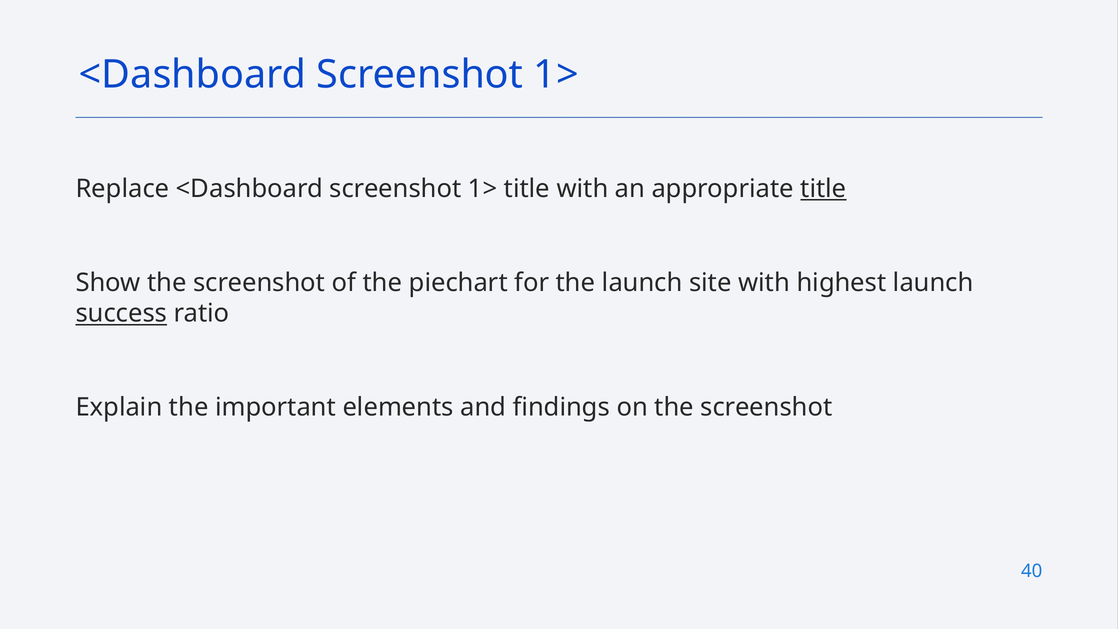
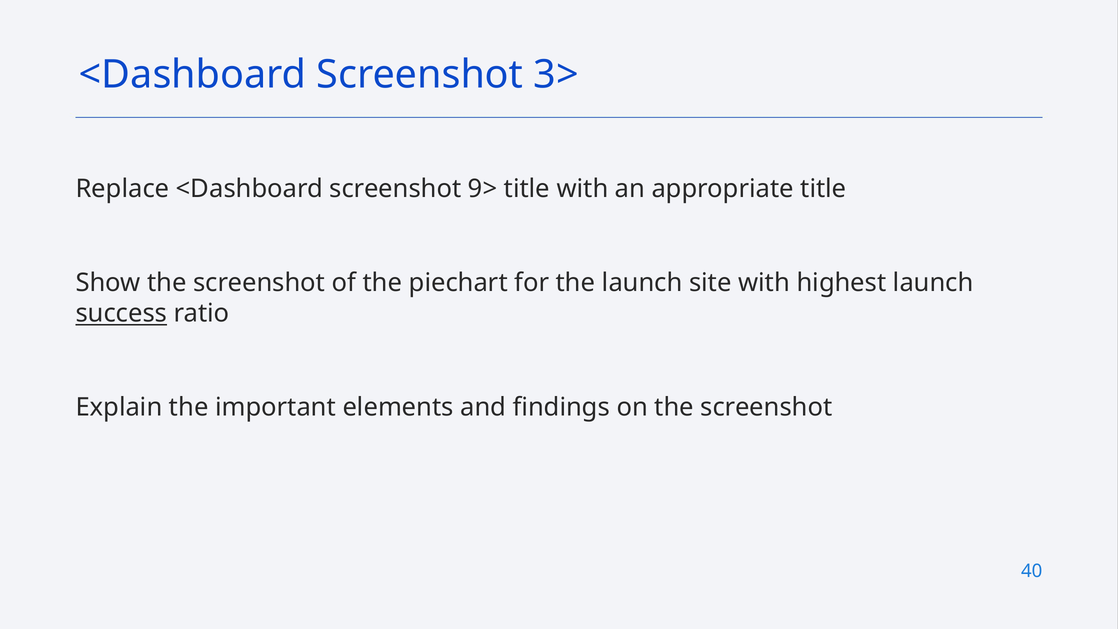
1> at (556, 75): 1> -> 3>
Replace <Dashboard screenshot 1>: 1> -> 9>
title at (823, 189) underline: present -> none
